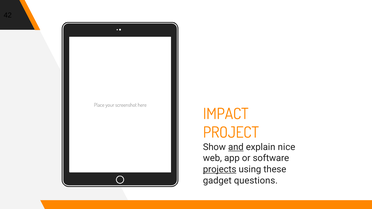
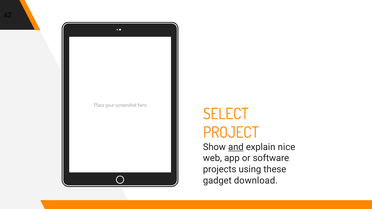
IMPACT: IMPACT -> SELECT
projects underline: present -> none
questions: questions -> download
